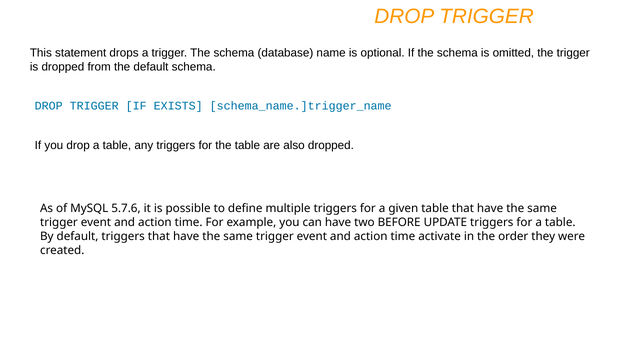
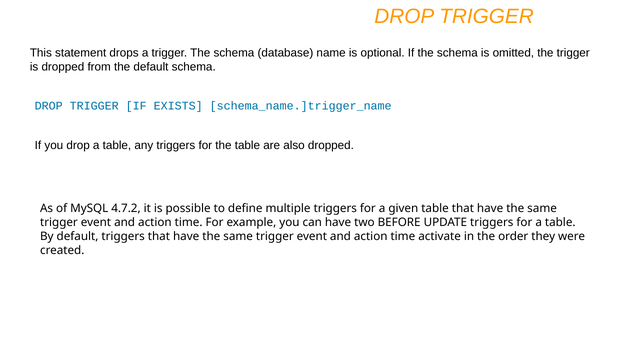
5.7.6: 5.7.6 -> 4.7.2
